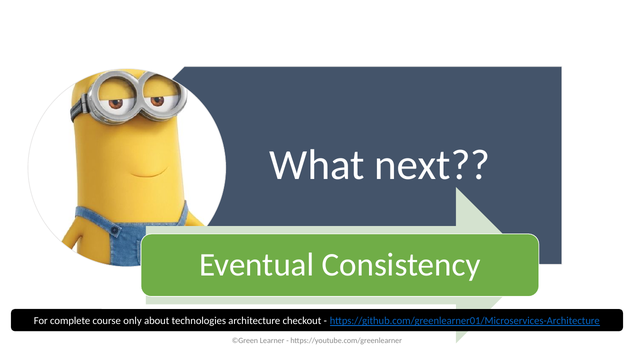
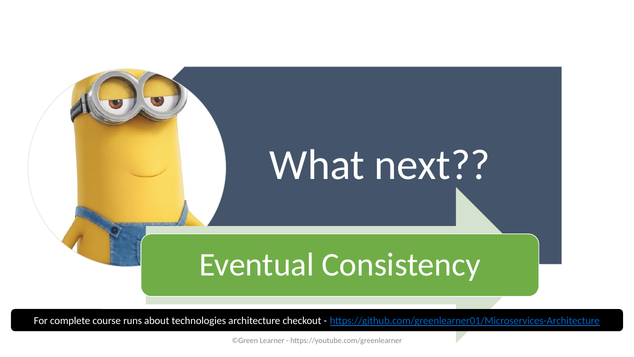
only: only -> runs
